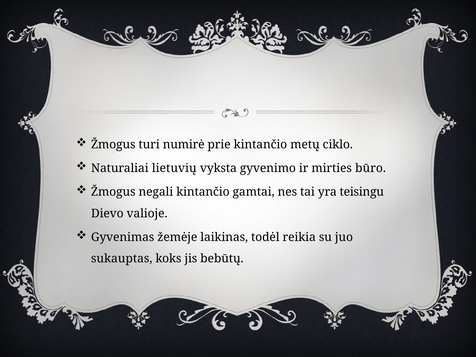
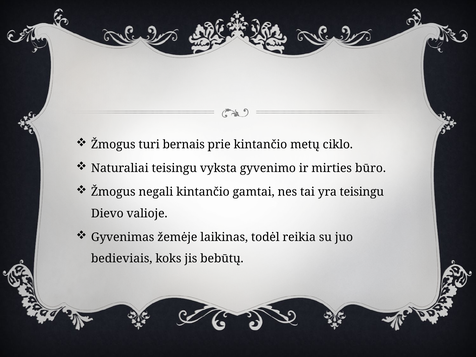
numirė: numirė -> bernais
Naturaliai lietuvių: lietuvių -> teisingu
sukauptas: sukauptas -> bedieviais
